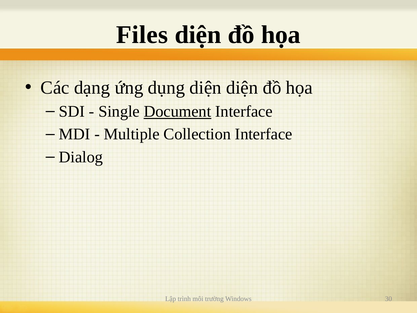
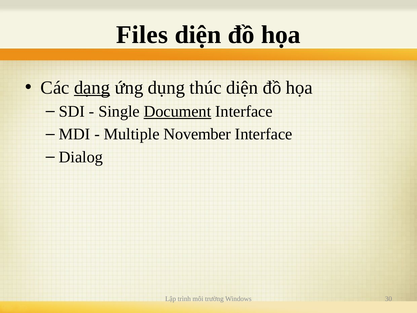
dạng underline: none -> present
dụng diện: diện -> thúc
Collection: Collection -> November
